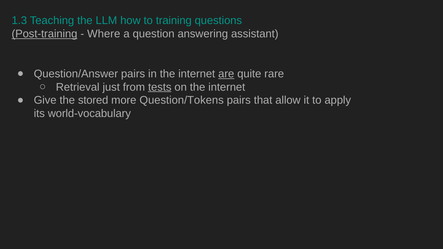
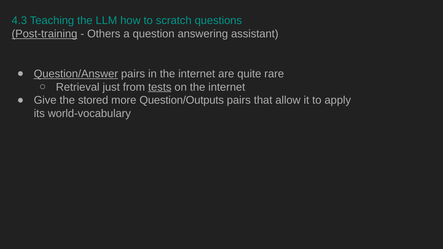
1.3: 1.3 -> 4.3
training: training -> scratch
Where: Where -> Others
Question/Answer underline: none -> present
are underline: present -> none
Question/Tokens: Question/Tokens -> Question/Outputs
